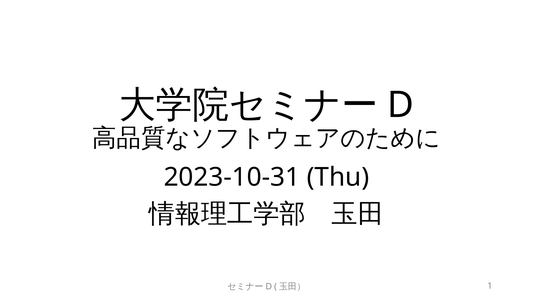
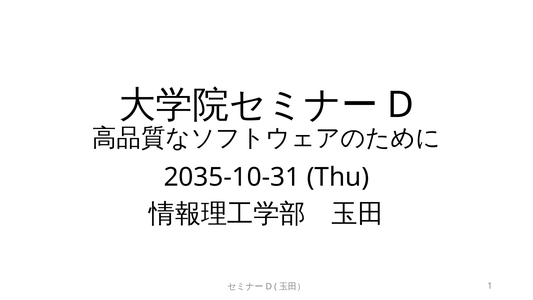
2023-10-31: 2023-10-31 -> 2035-10-31
